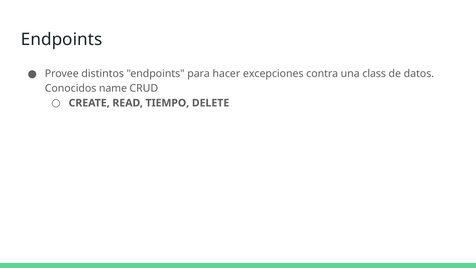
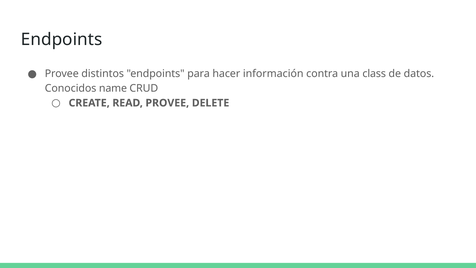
excepciones: excepciones -> información
READ TIEMPO: TIEMPO -> PROVEE
